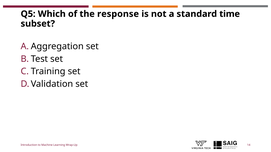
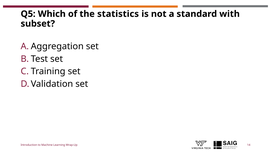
response: response -> statistics
time: time -> with
